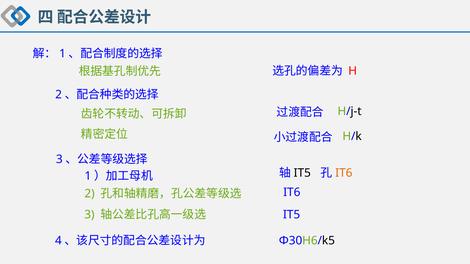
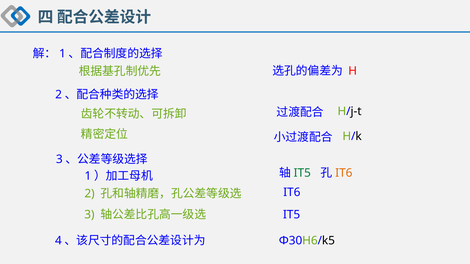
IT5 at (302, 173) colour: black -> green
